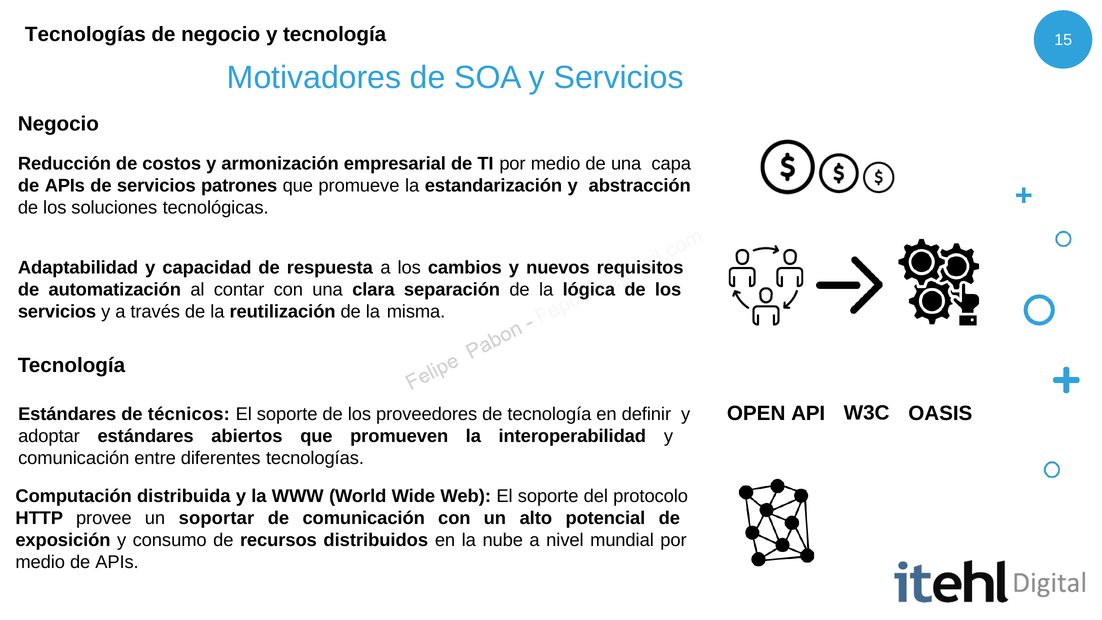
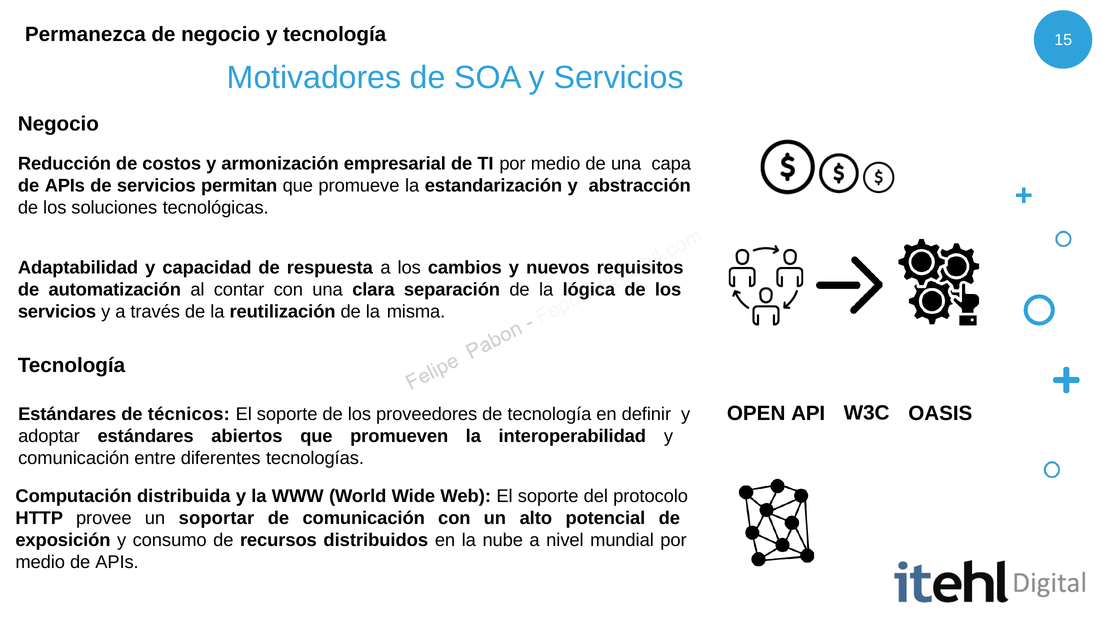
Tecnologías at (85, 35): Tecnologías -> Permanezca
patrones: patrones -> permitan
